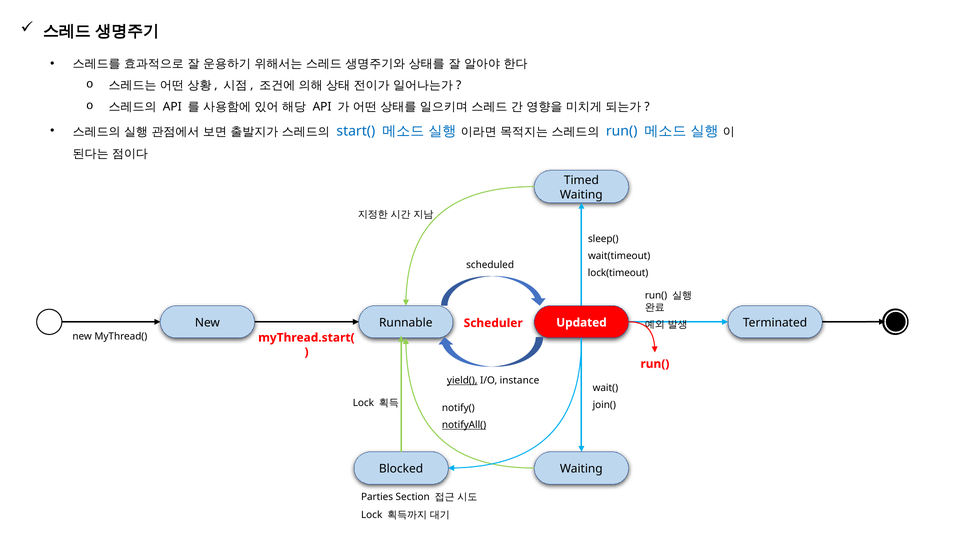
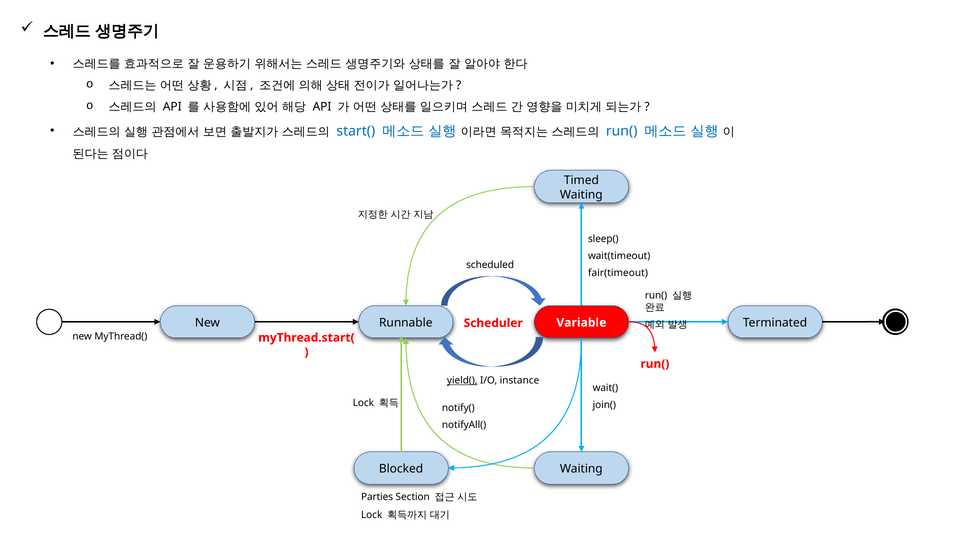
lock(timeout: lock(timeout -> fair(timeout
Updated: Updated -> Variable
notifyAll( underline: present -> none
